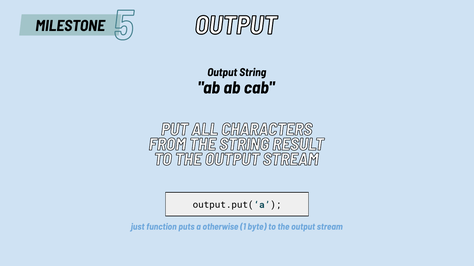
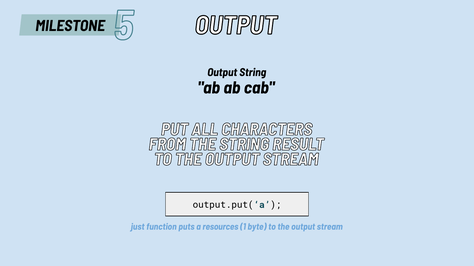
otherwise: otherwise -> resources
